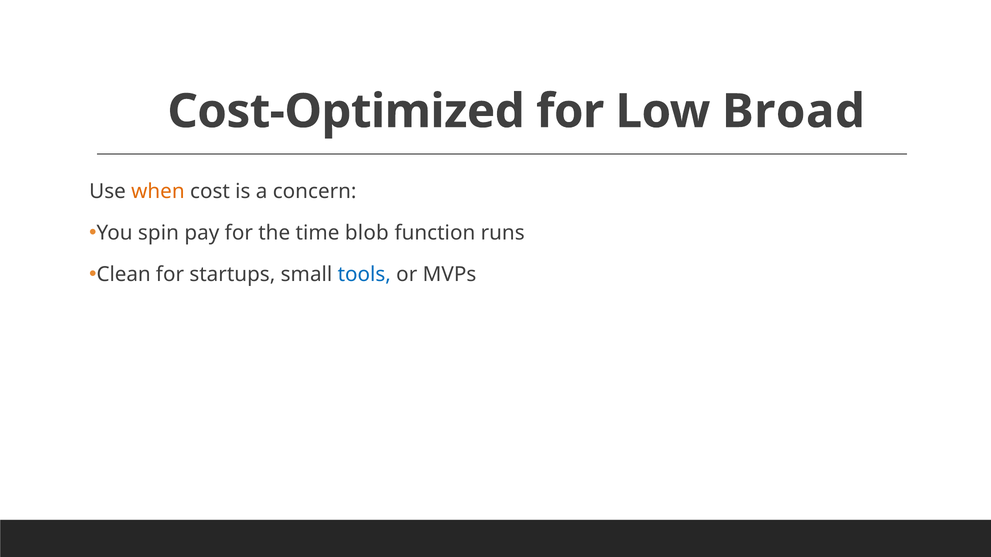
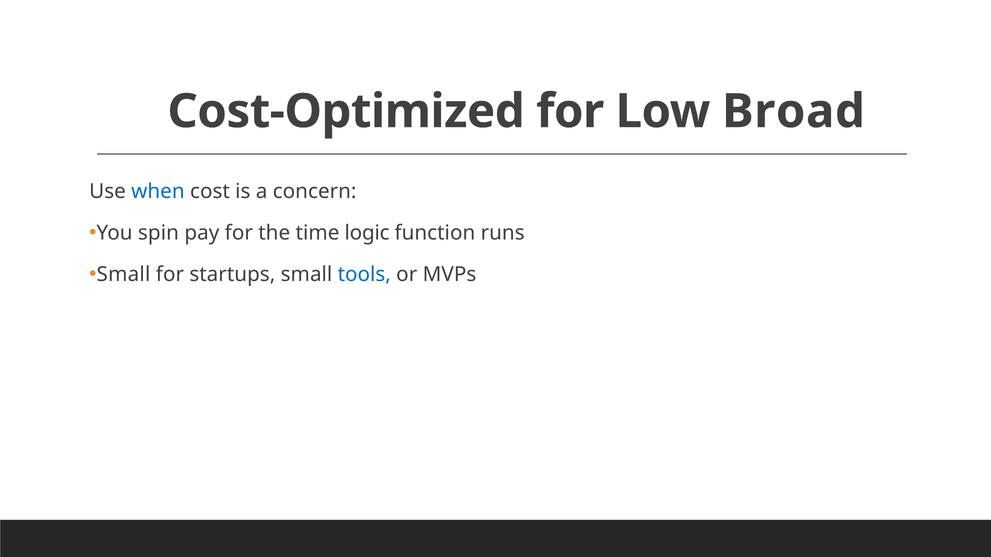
when colour: orange -> blue
blob: blob -> logic
Clean at (124, 275): Clean -> Small
